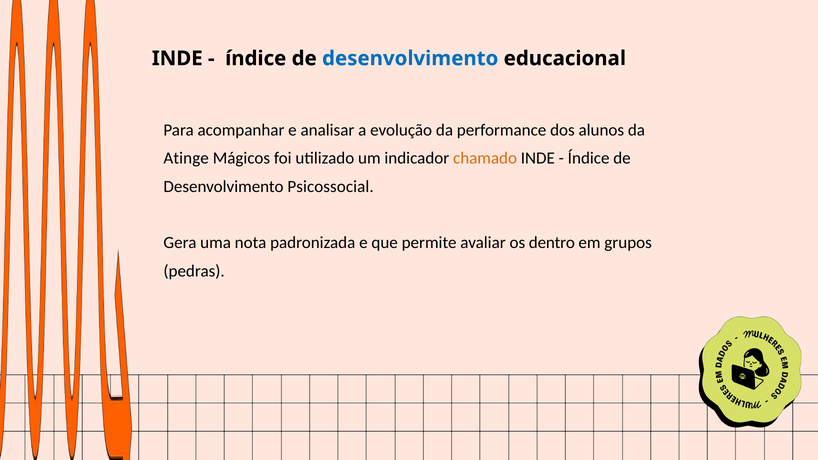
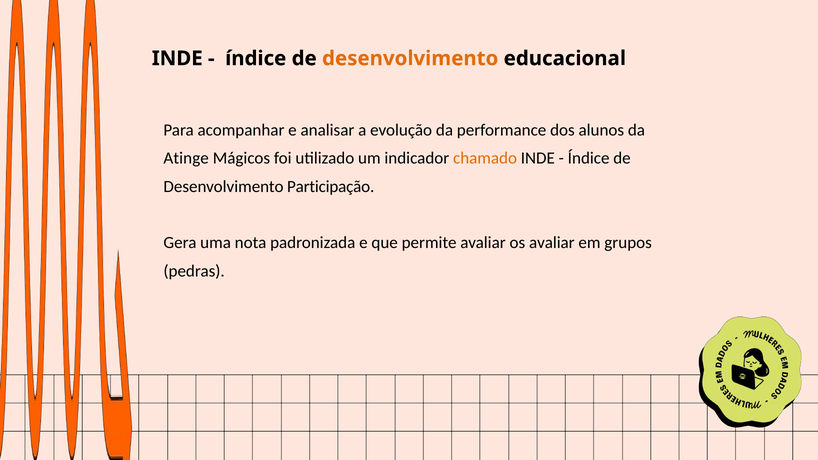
desenvolvimento at (410, 58) colour: blue -> orange
Psicossocial: Psicossocial -> Participação
os dentro: dentro -> avaliar
